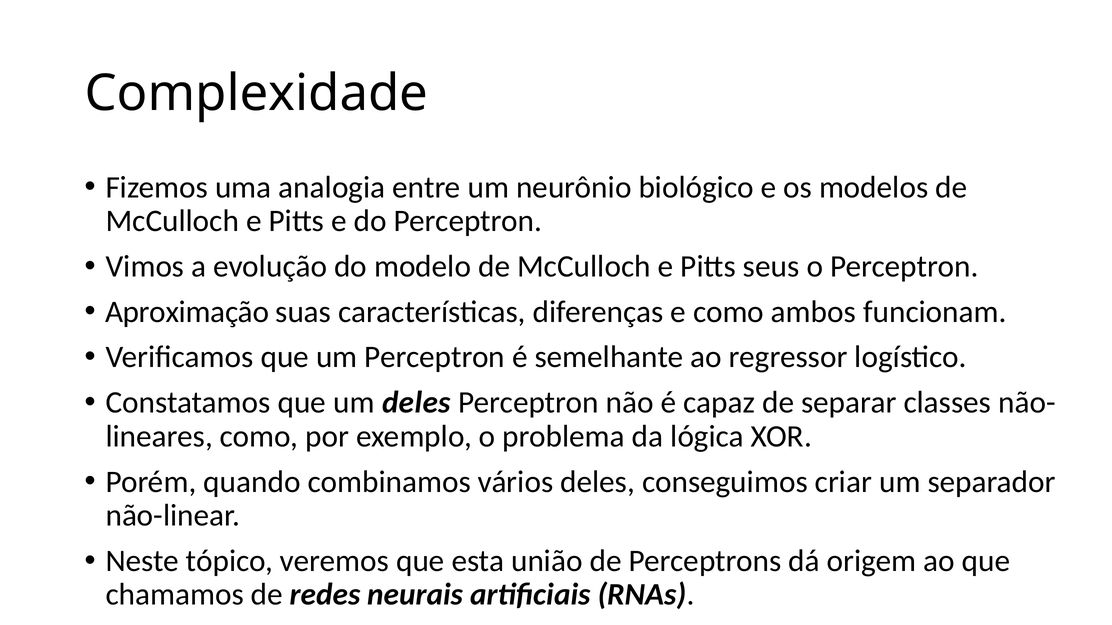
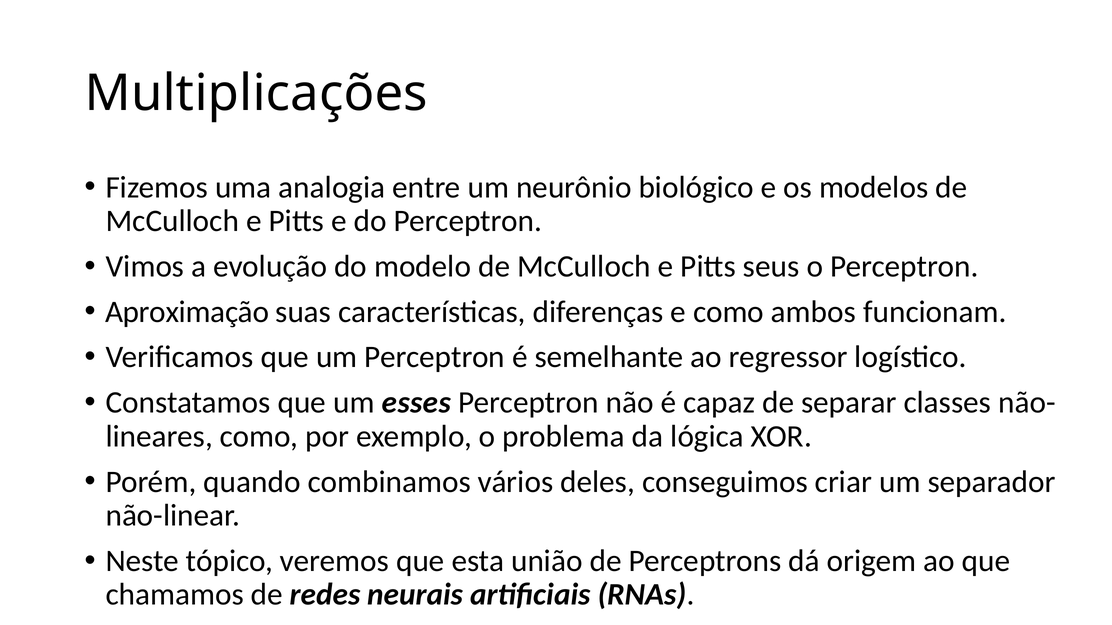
Complexidade: Complexidade -> Multiplicações
um deles: deles -> esses
